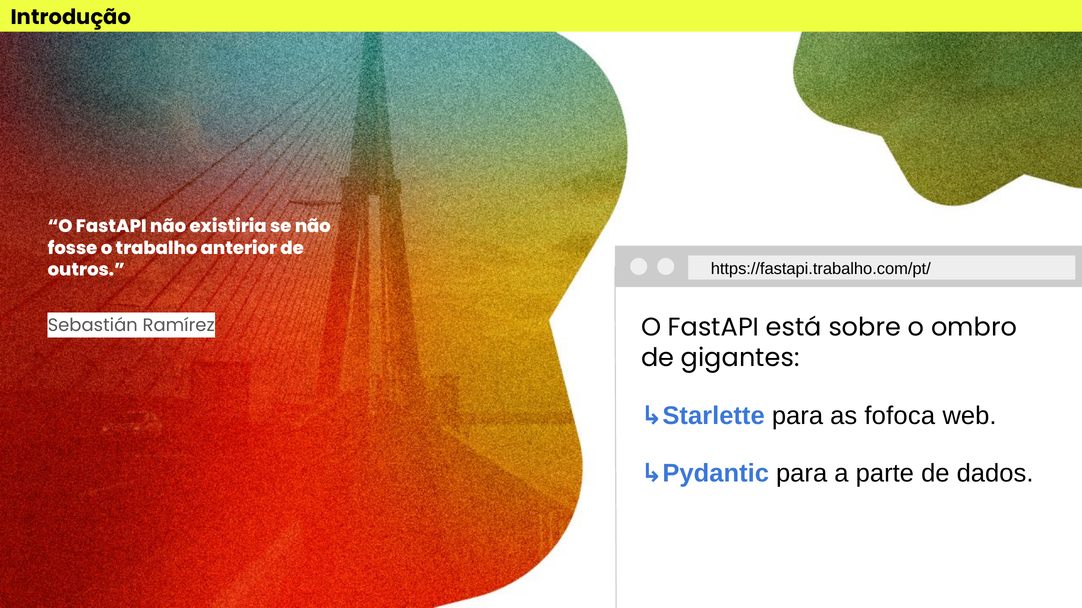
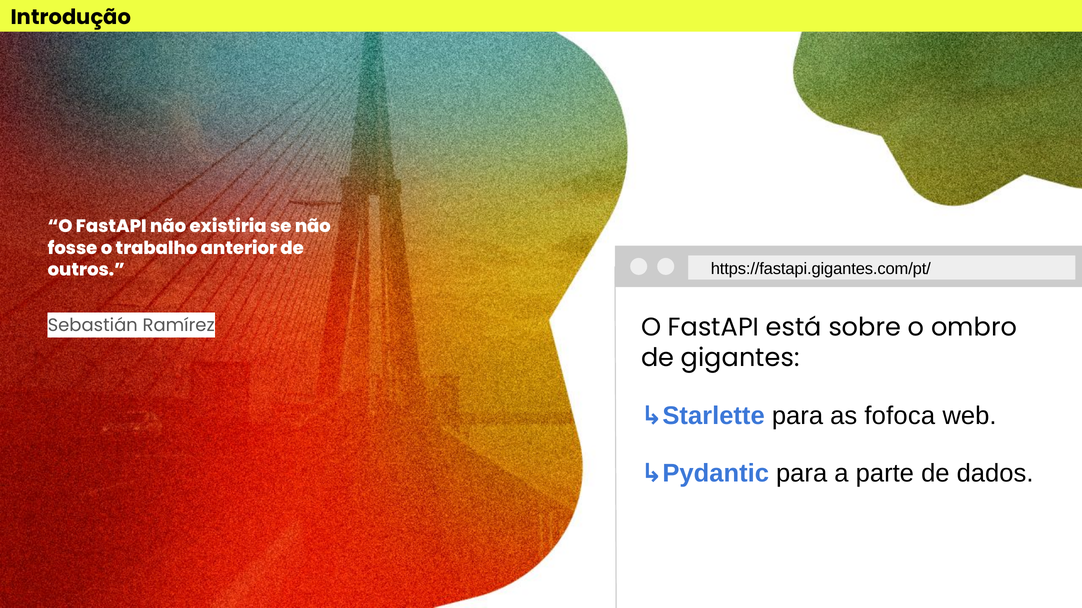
https://fastapi.trabalho.com/pt/: https://fastapi.trabalho.com/pt/ -> https://fastapi.gigantes.com/pt/
